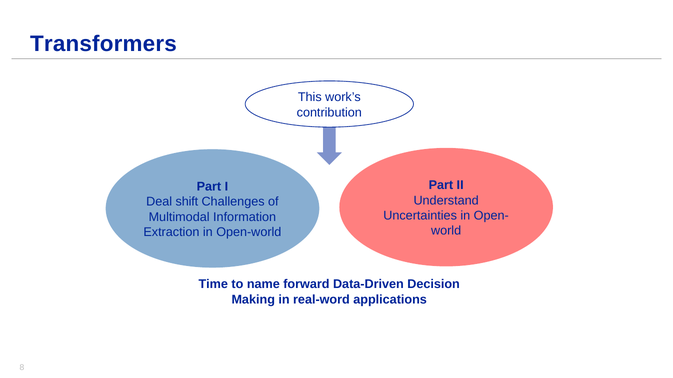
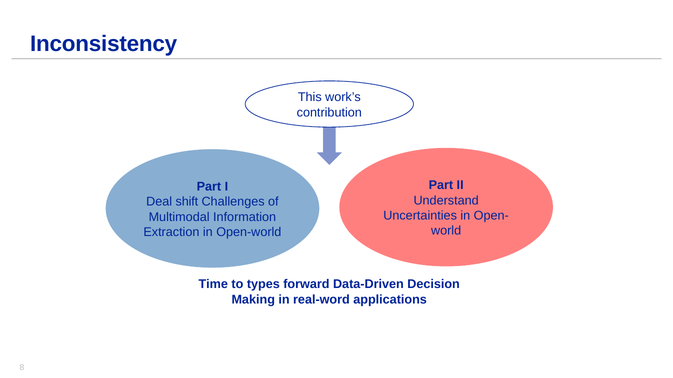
Transformers: Transformers -> Inconsistency
name: name -> types
